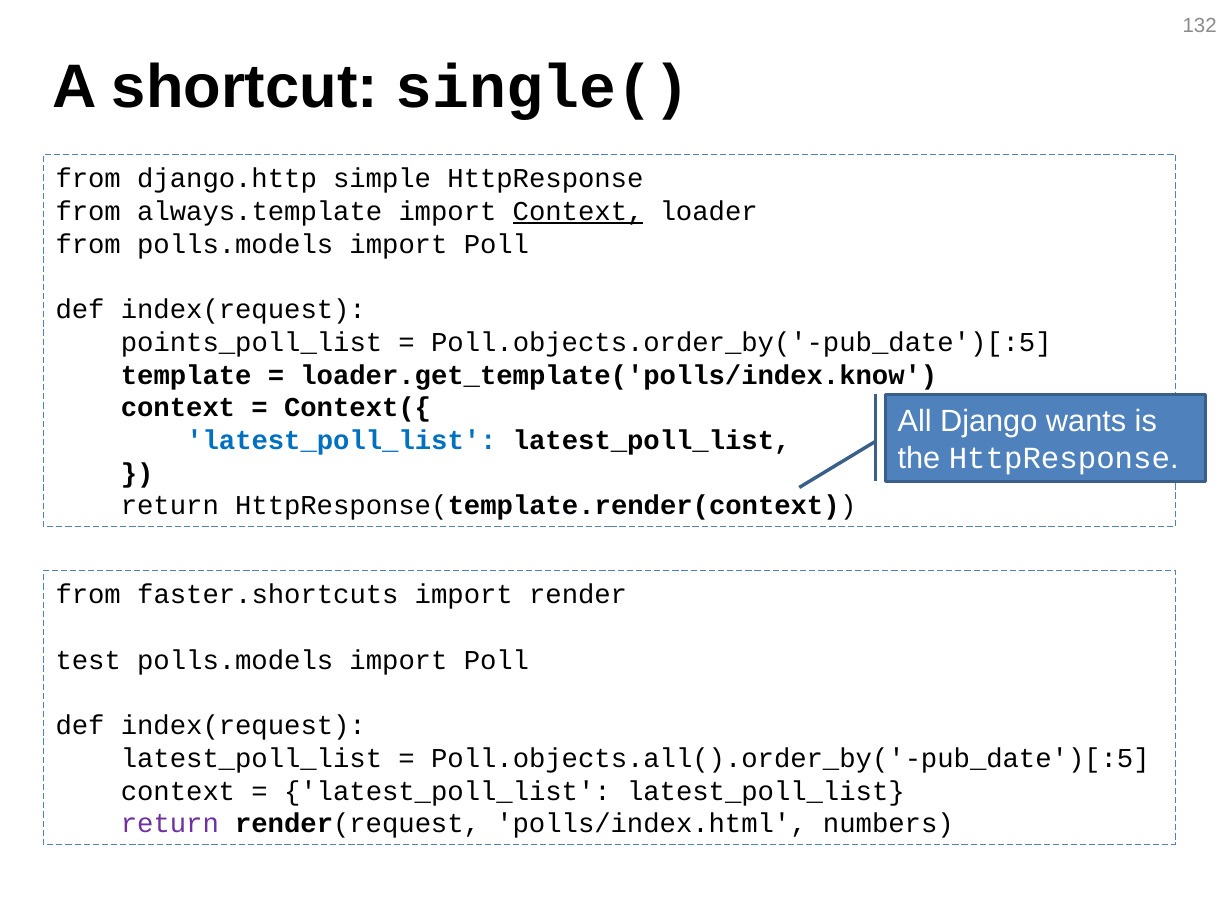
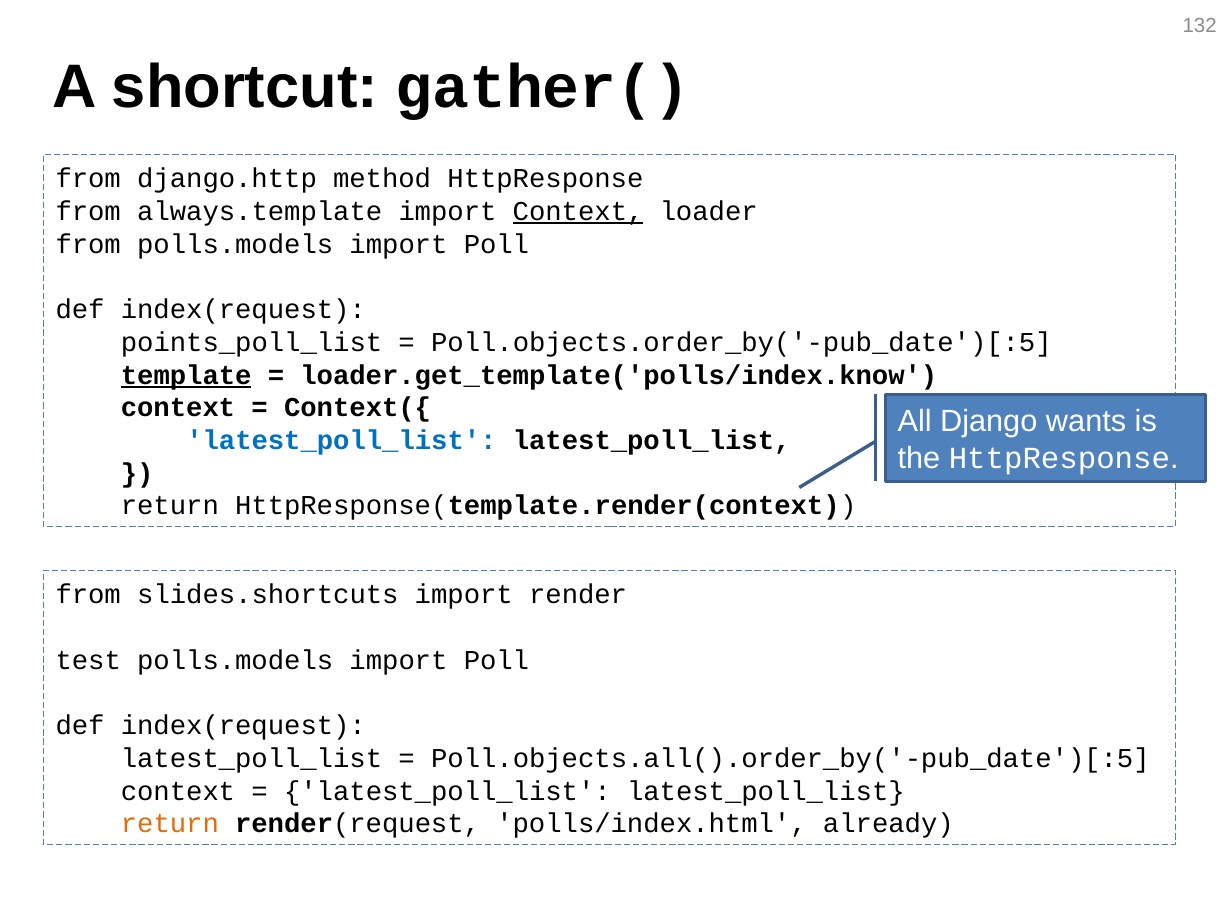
single(: single( -> gather(
simple: simple -> method
template underline: none -> present
faster.shortcuts: faster.shortcuts -> slides.shortcuts
return at (170, 824) colour: purple -> orange
numbers: numbers -> already
